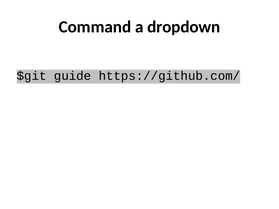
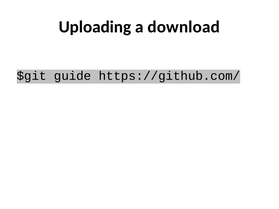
Command: Command -> Uploading
dropdown: dropdown -> download
